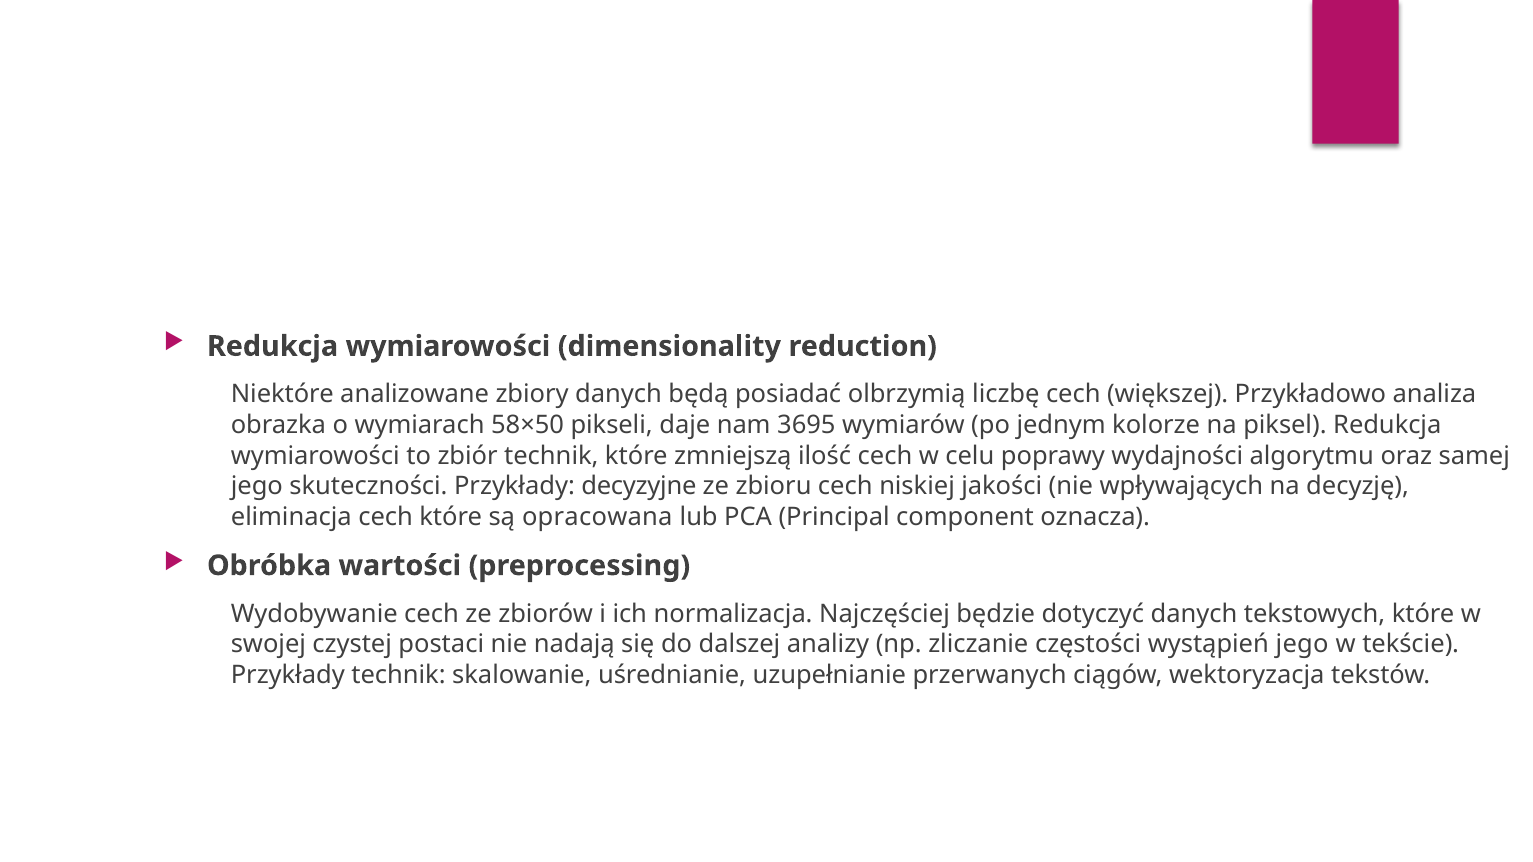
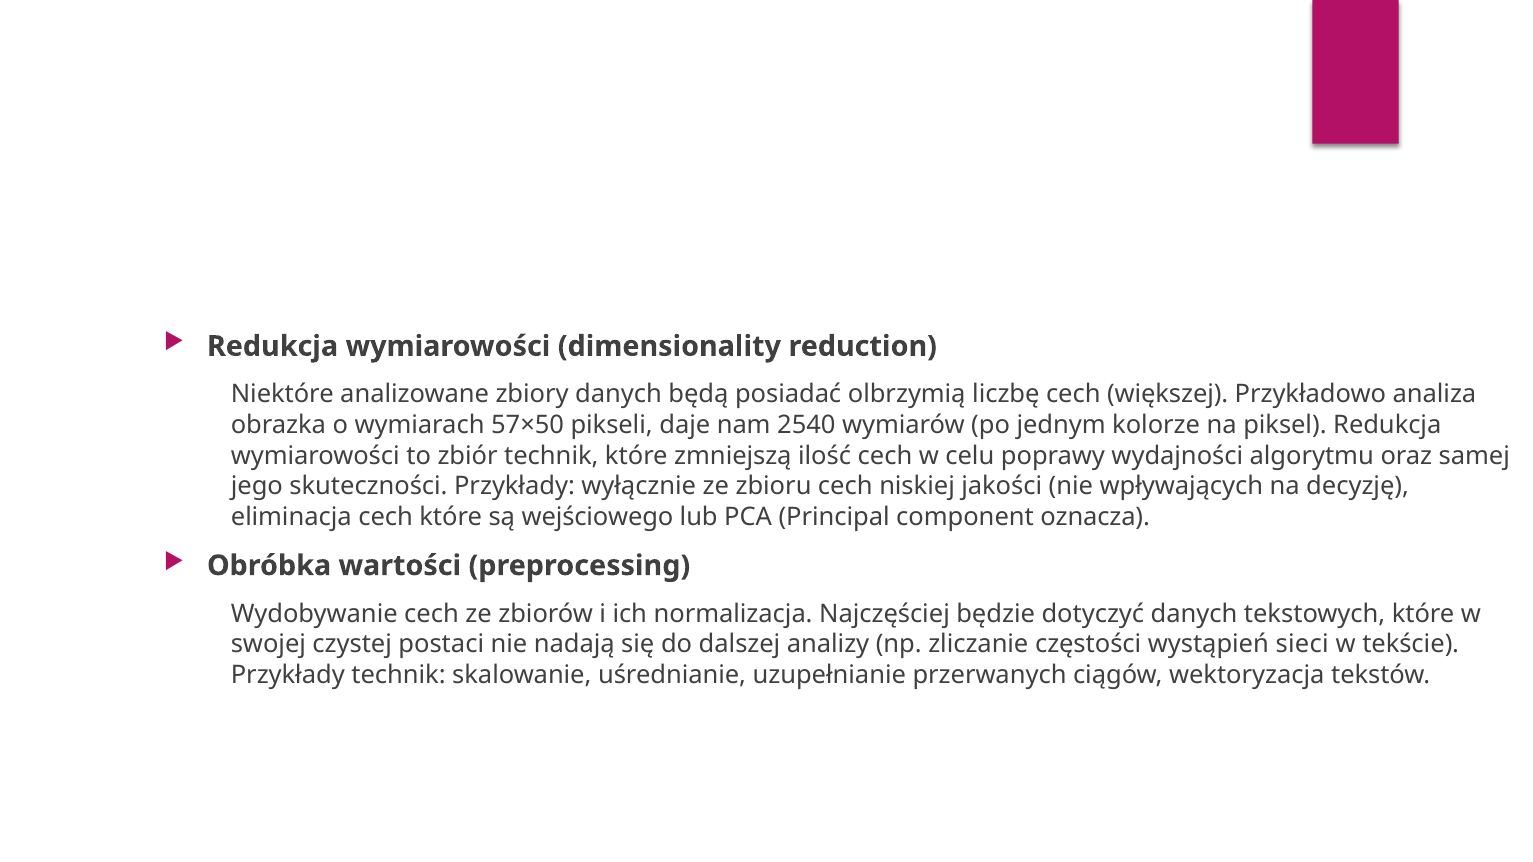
58×50: 58×50 -> 57×50
3695: 3695 -> 2540
decyzyjne: decyzyjne -> wyłącznie
opracowana: opracowana -> wejściowego
wystąpień jego: jego -> sieci
